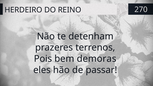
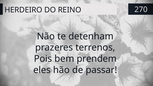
demoras: demoras -> prendem
